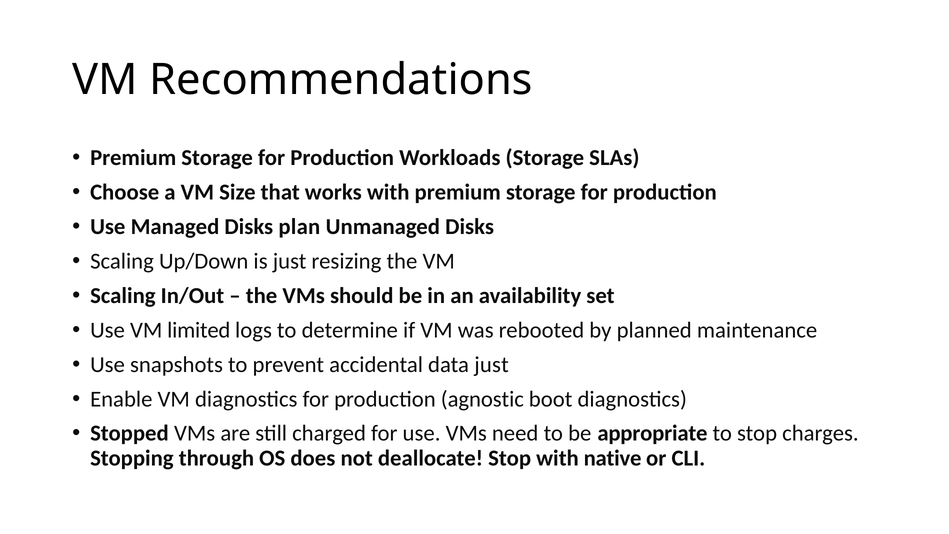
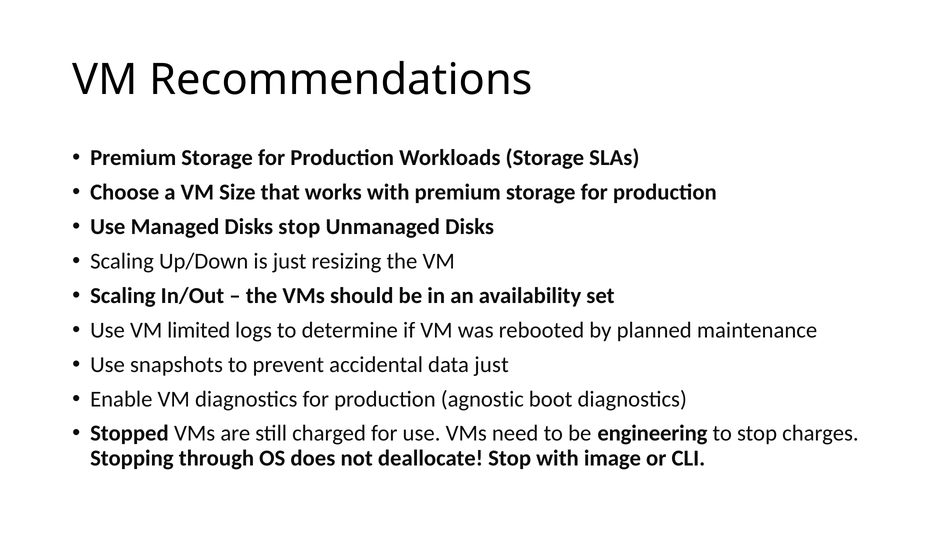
Disks plan: plan -> stop
appropriate: appropriate -> engineering
native: native -> image
